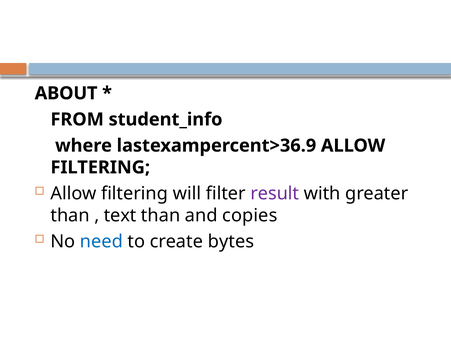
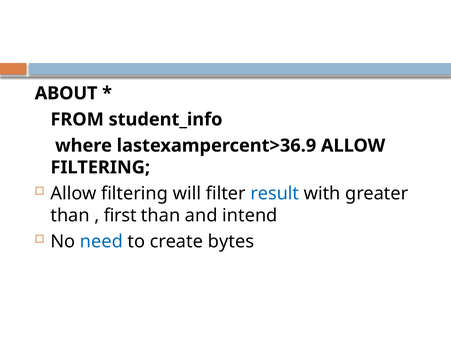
result colour: purple -> blue
text: text -> first
copies: copies -> intend
